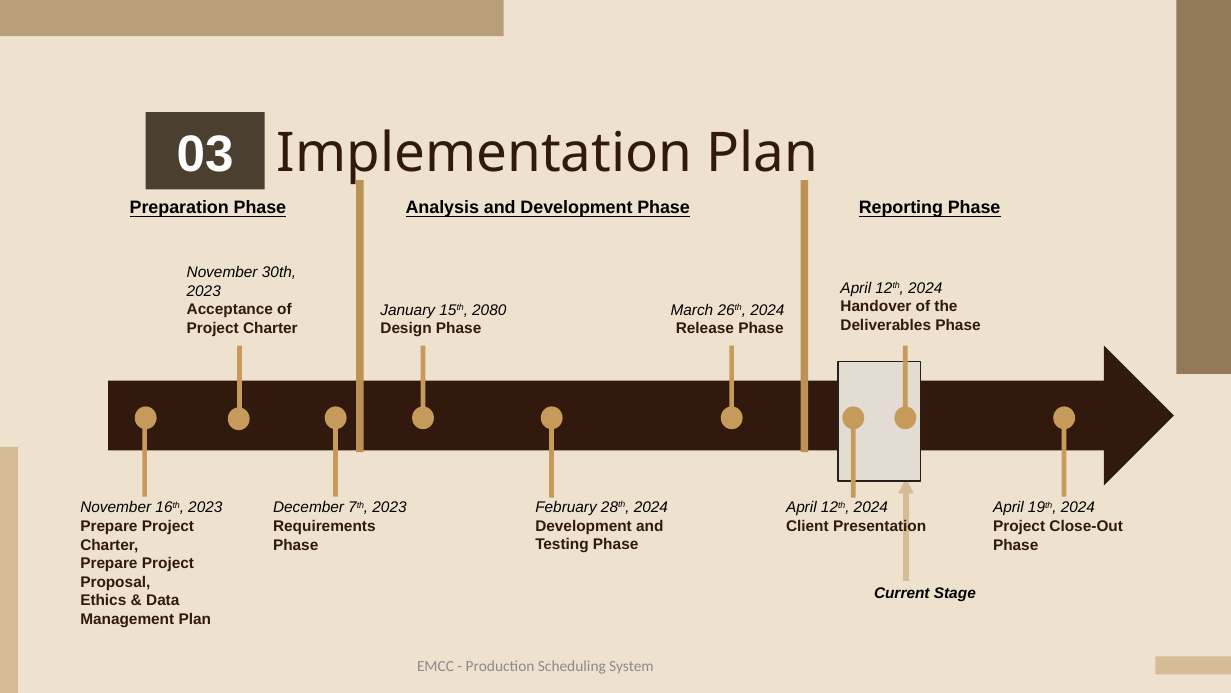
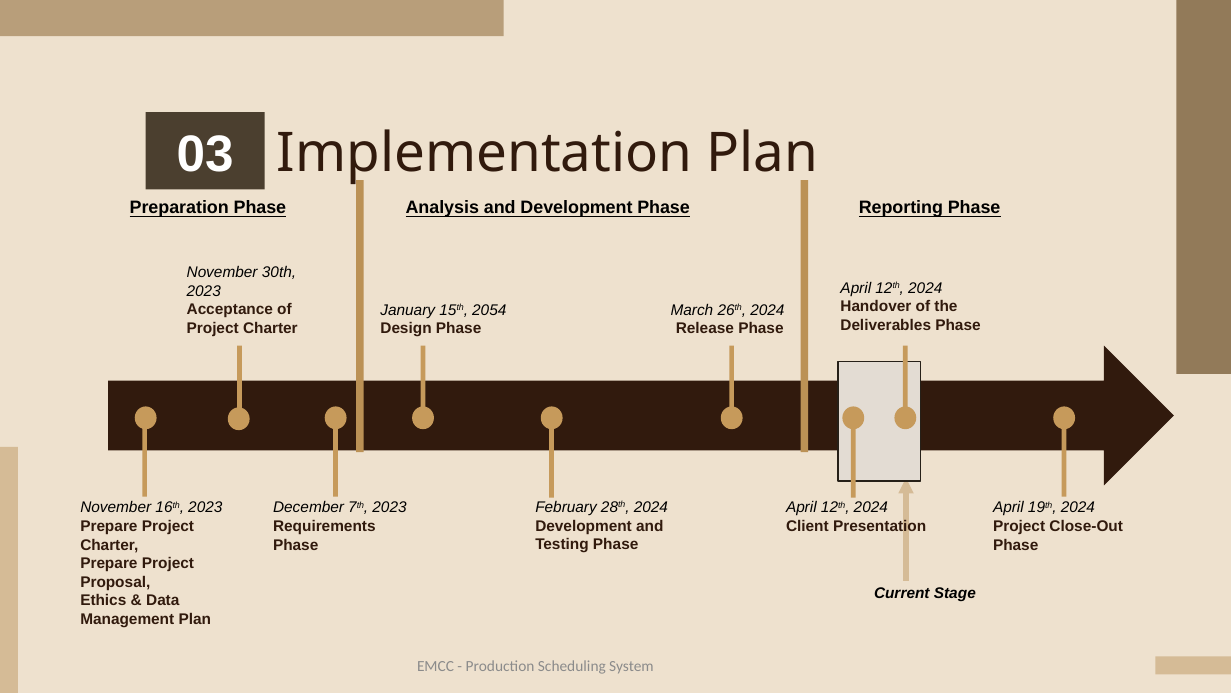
2080: 2080 -> 2054
